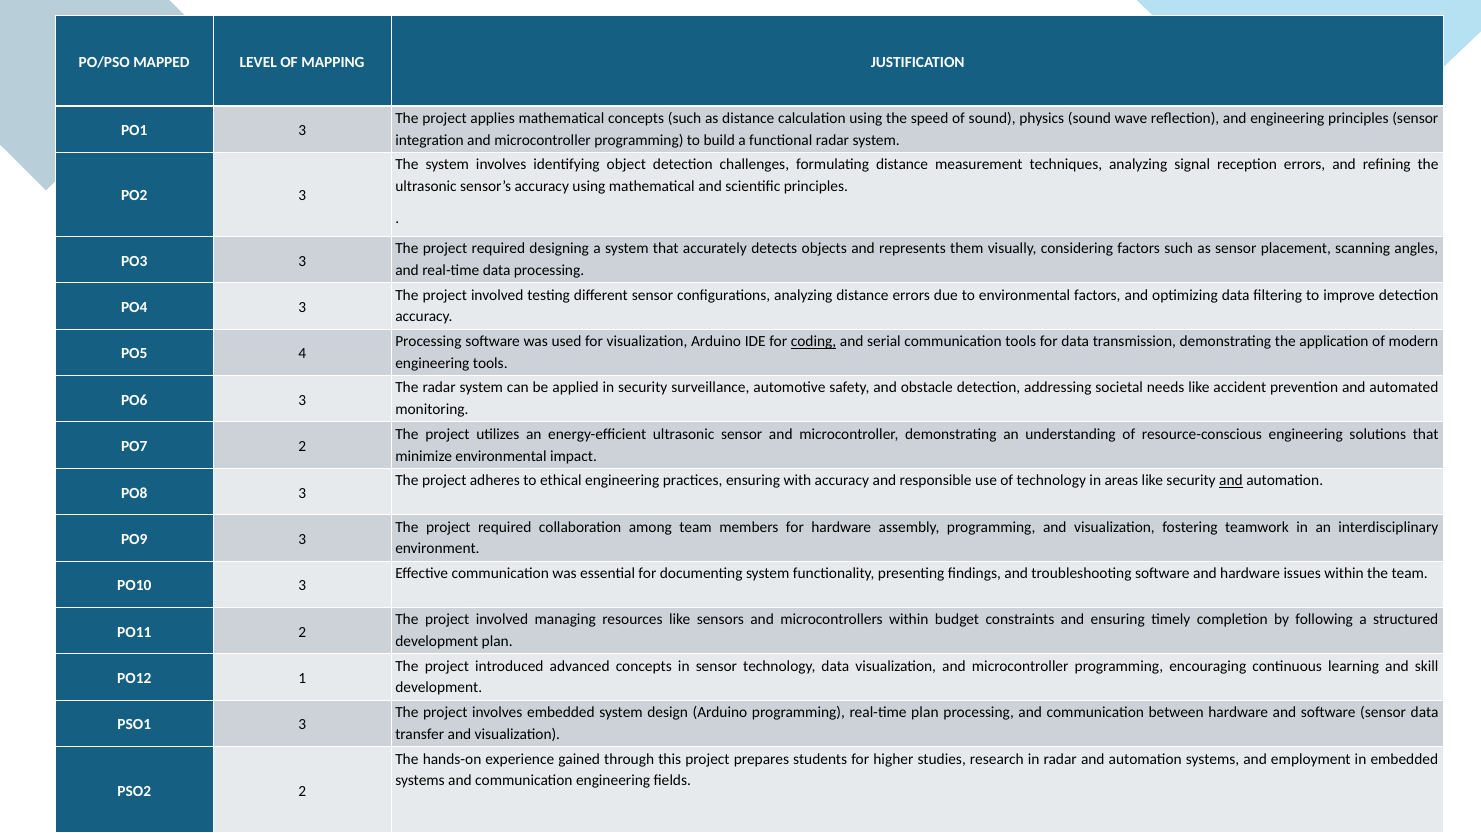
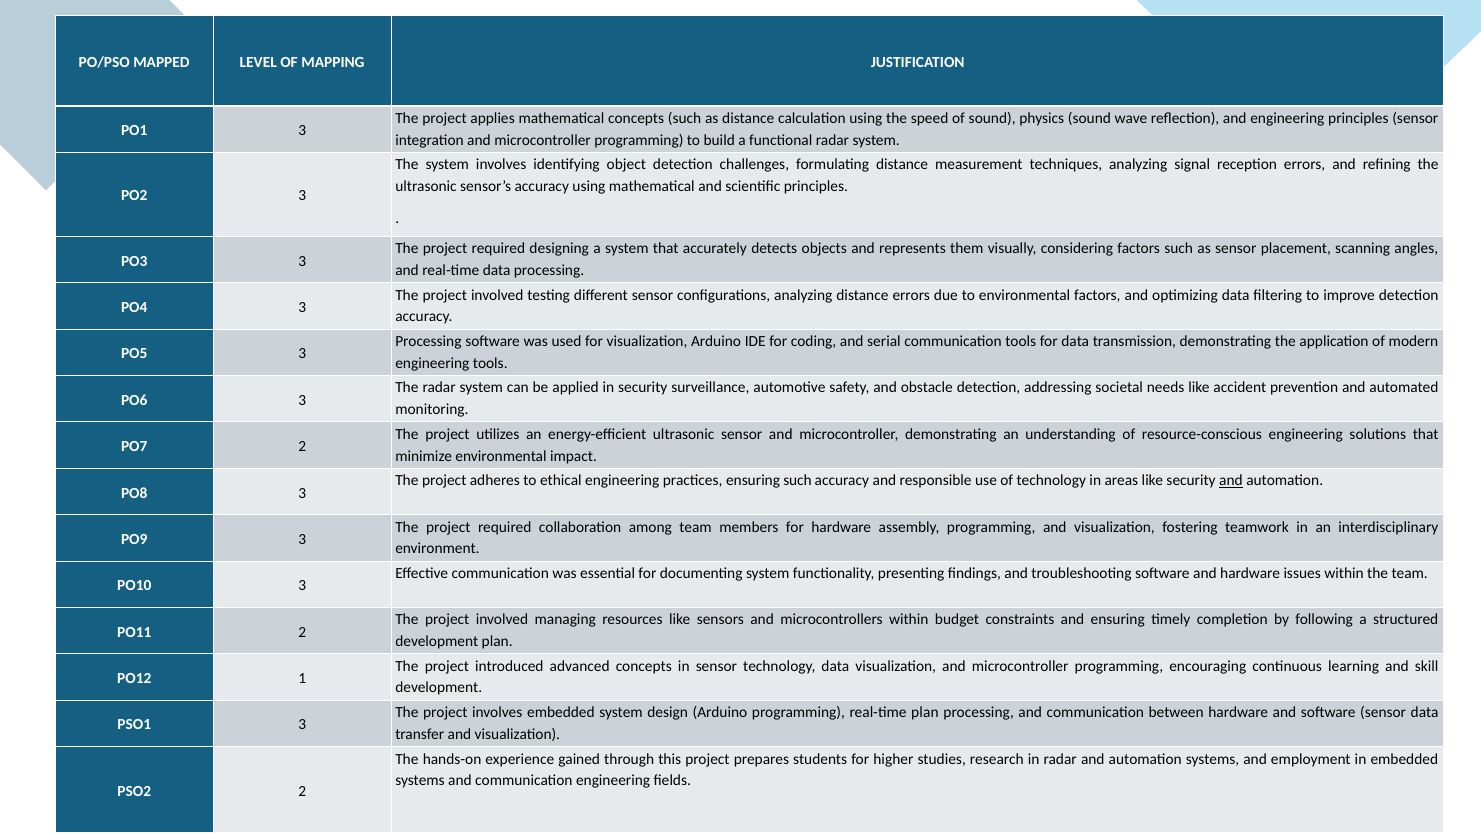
coding underline: present -> none
PO5 4: 4 -> 3
ensuring with: with -> such
